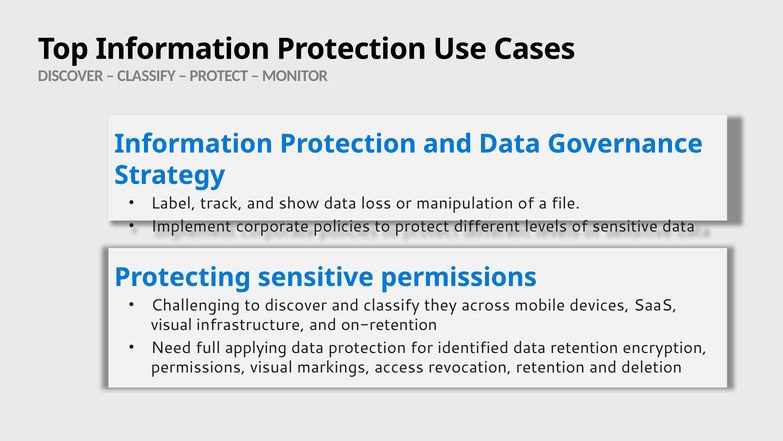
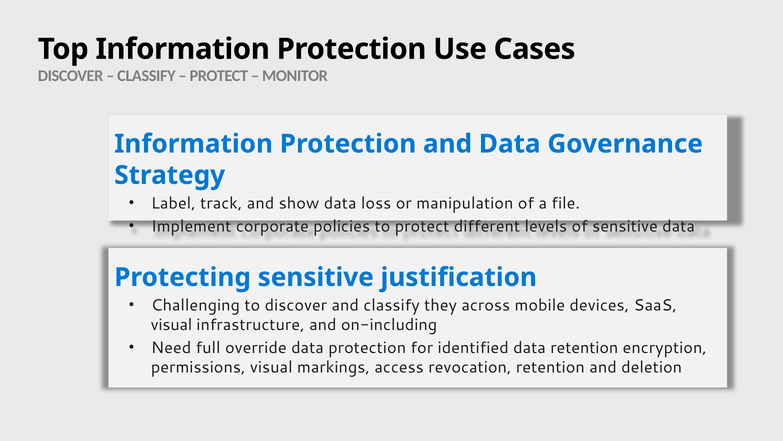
sensitive permissions: permissions -> justification
on-retention: on-retention -> on-including
applying: applying -> override
